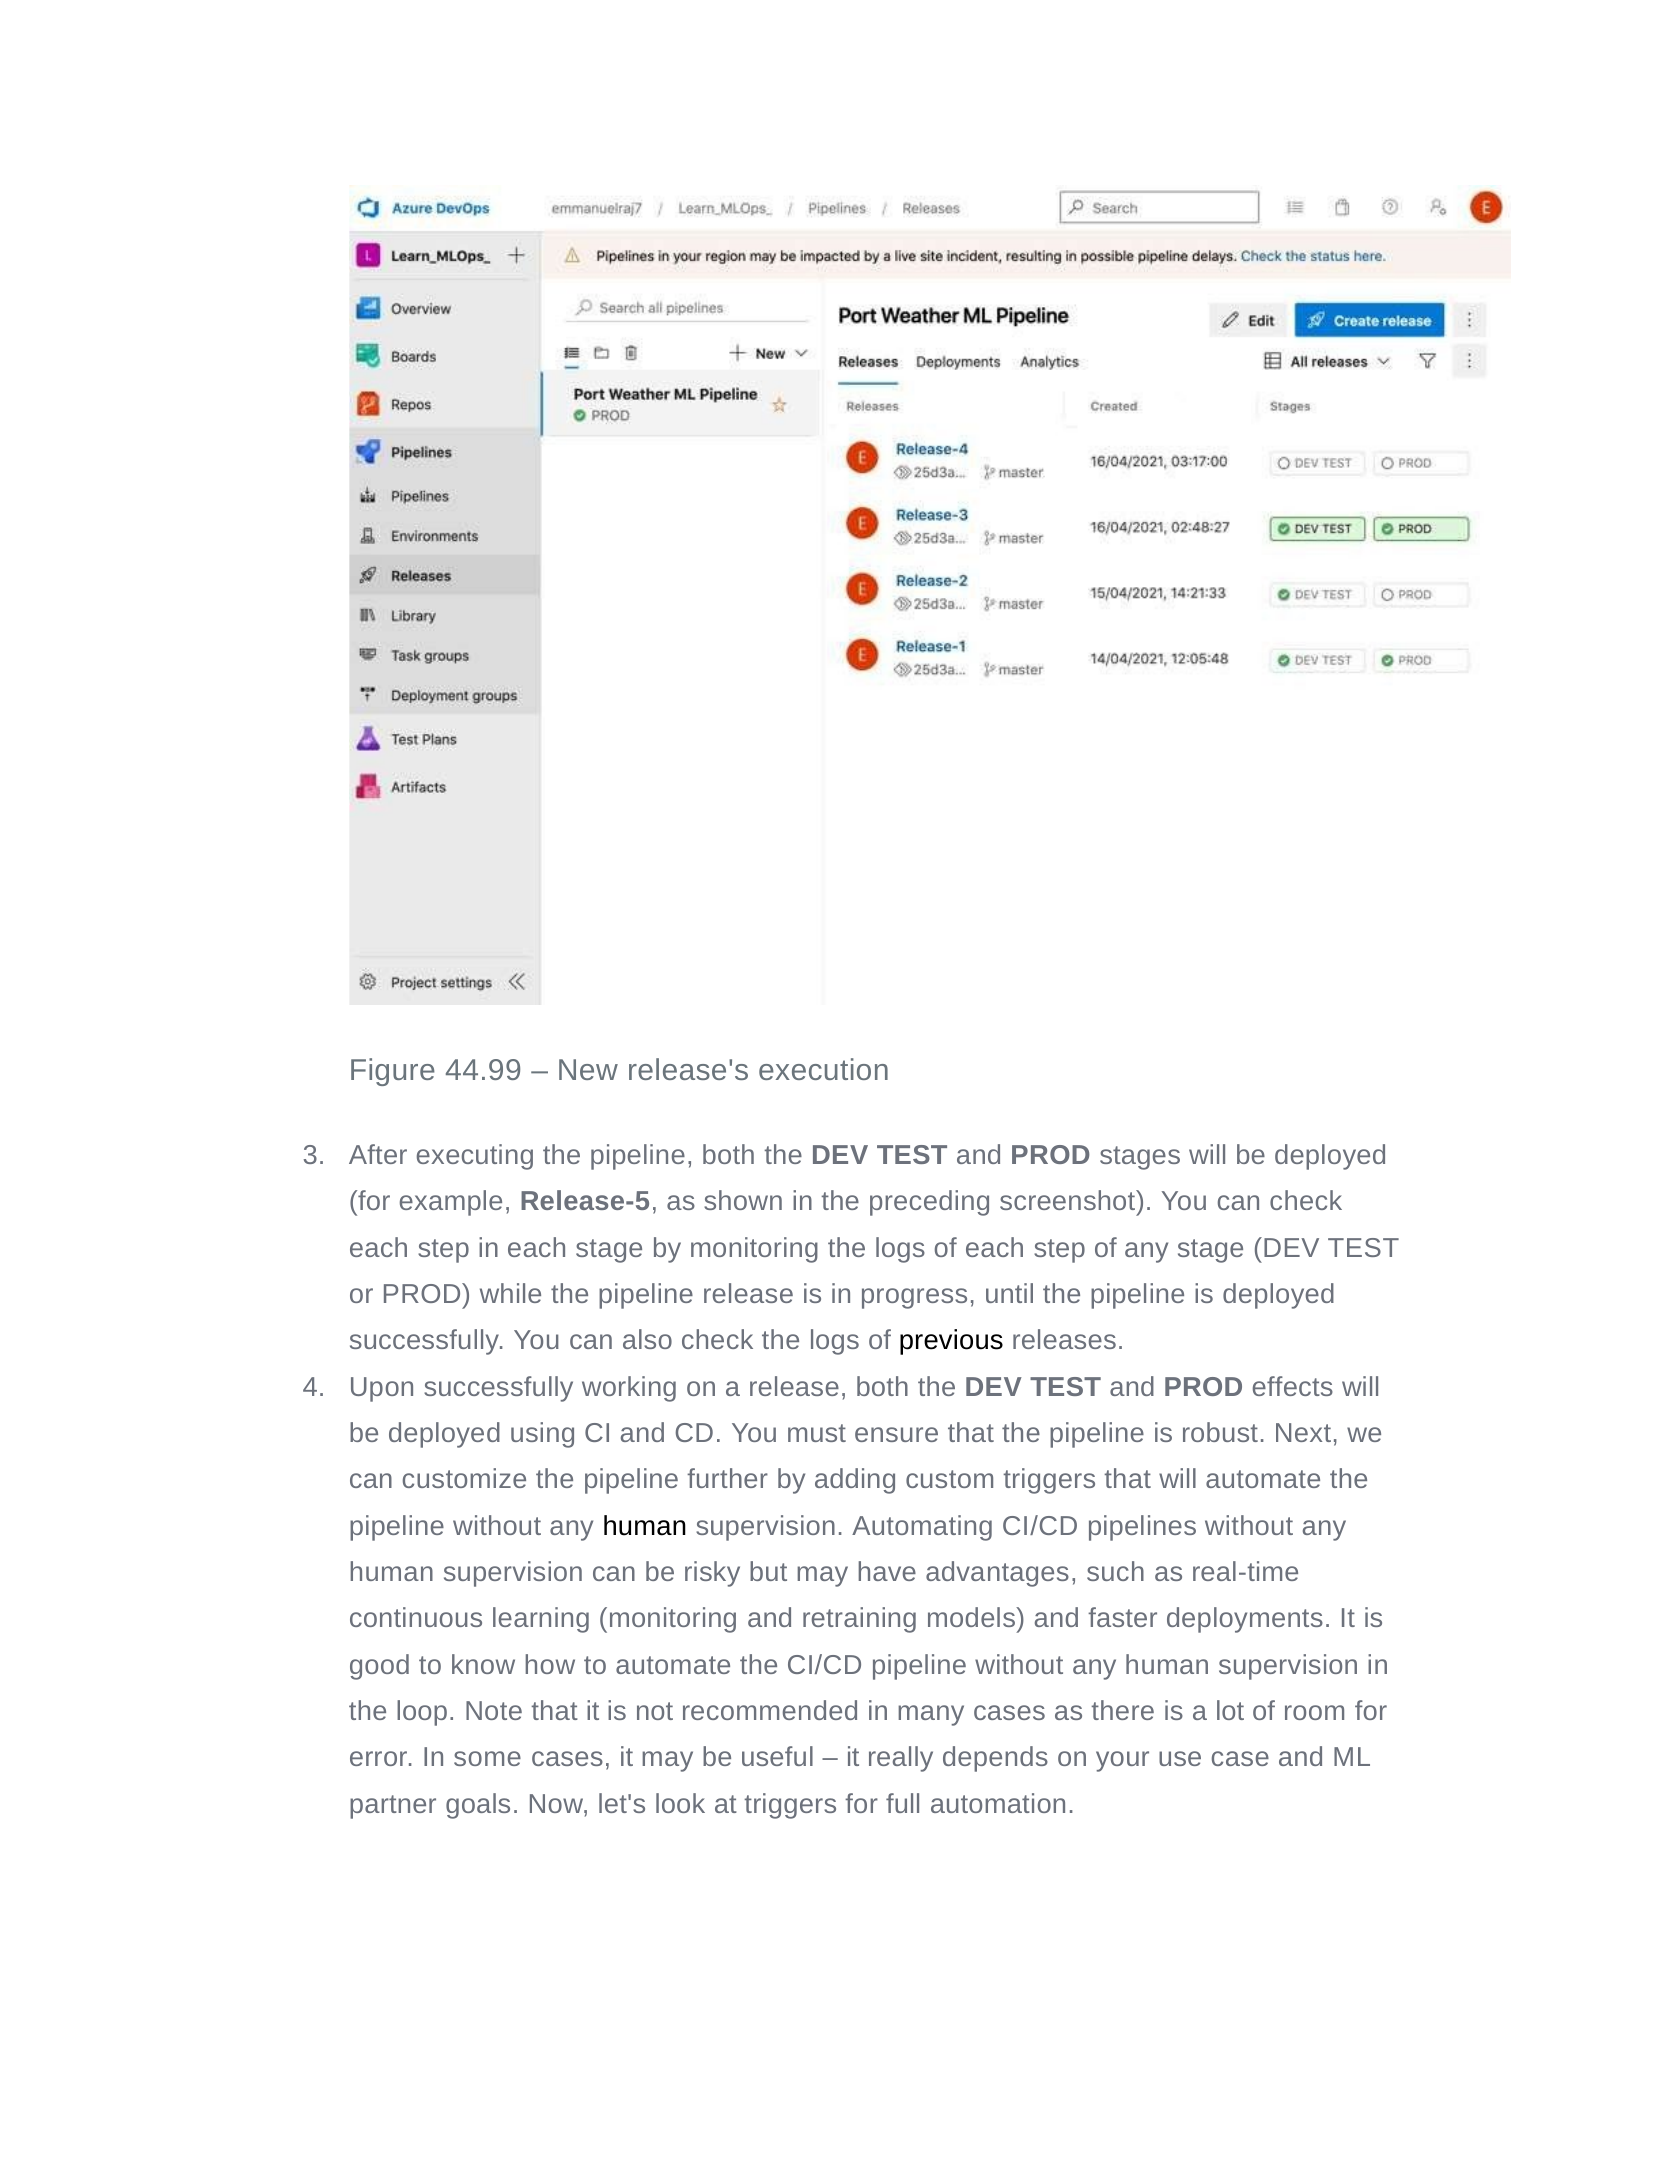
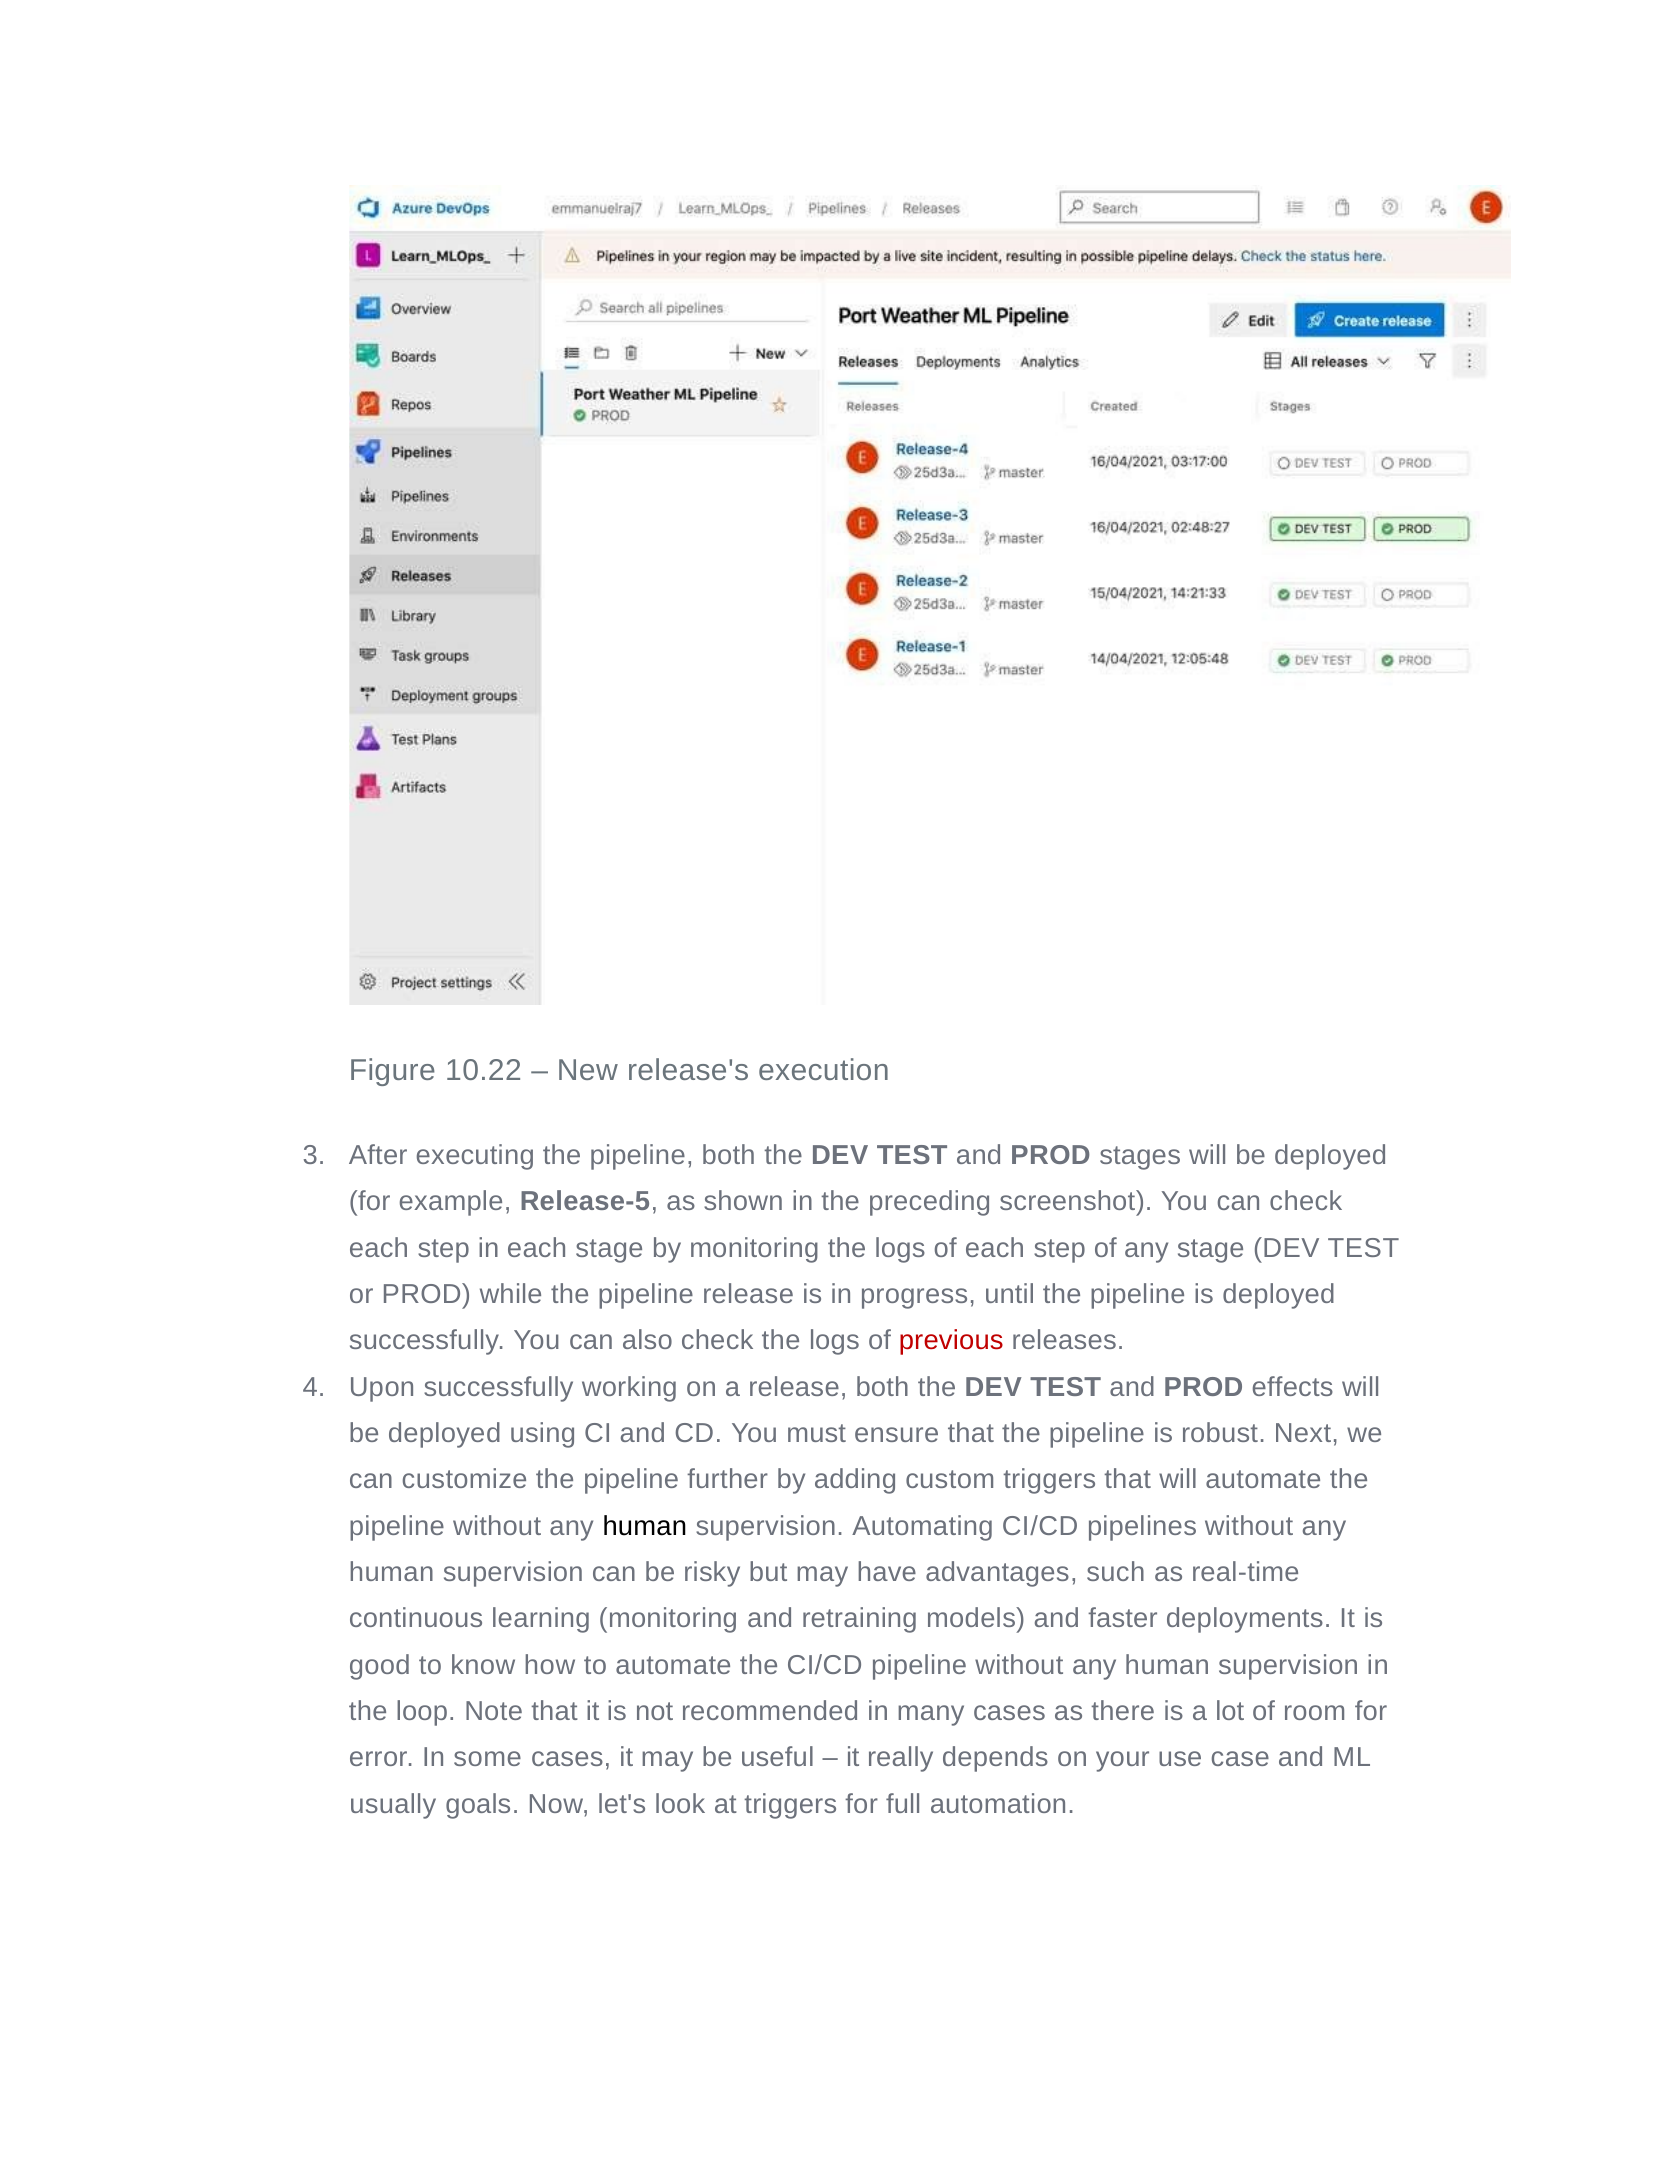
44.99: 44.99 -> 10.22
previous colour: black -> red
partner: partner -> usually
